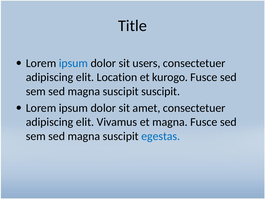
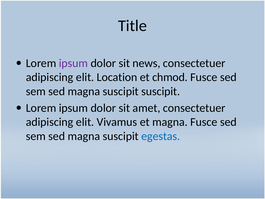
ipsum at (73, 63) colour: blue -> purple
users: users -> news
kurogo: kurogo -> chmod
